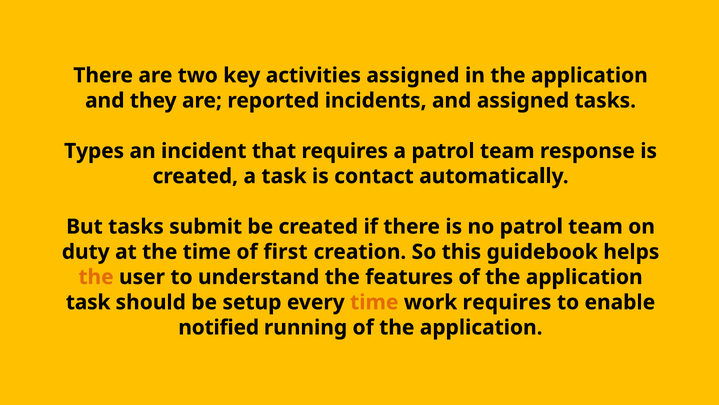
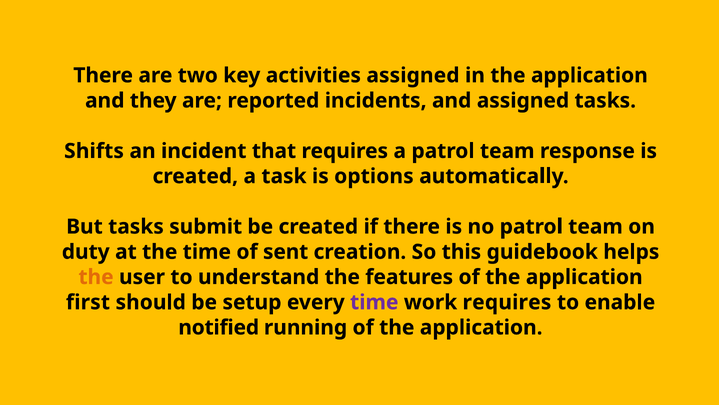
Types: Types -> Shifts
contact: contact -> options
first: first -> sent
task at (88, 302): task -> first
time at (374, 302) colour: orange -> purple
